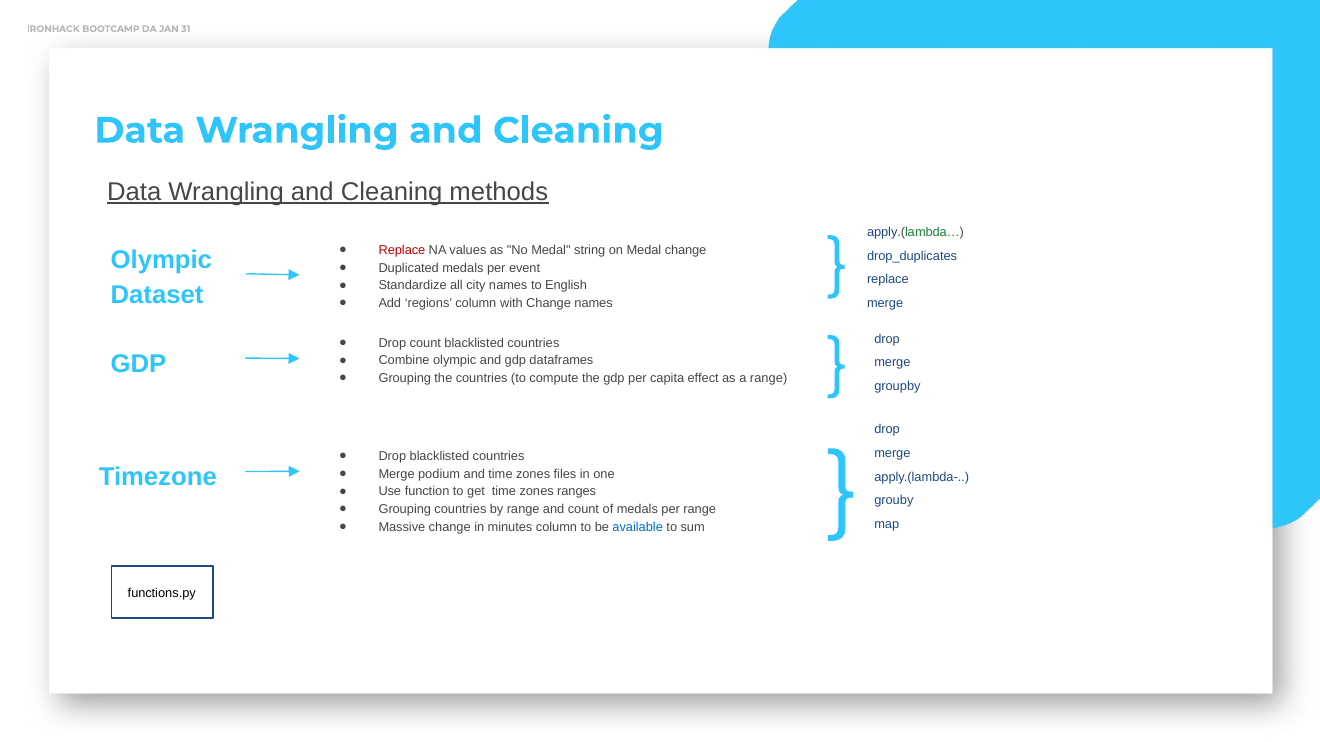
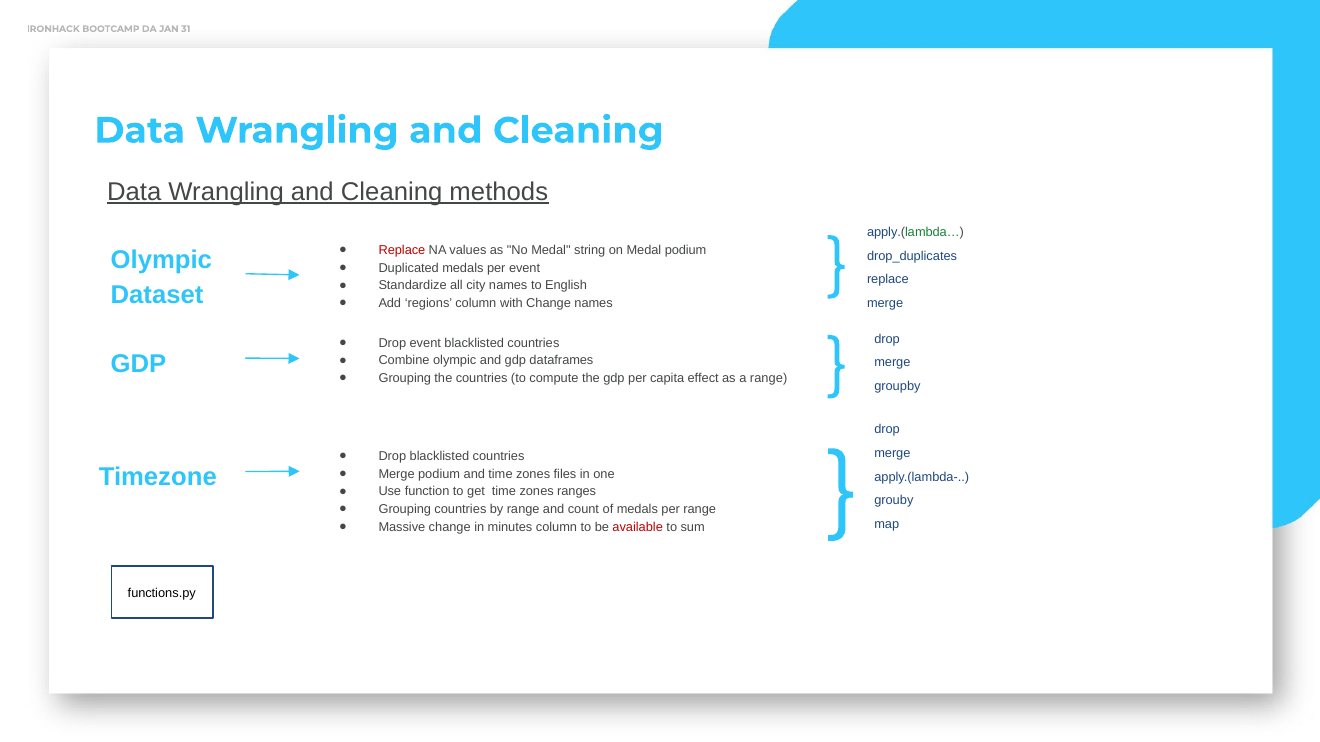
Medal change: change -> podium
Drop count: count -> event
available colour: blue -> red
